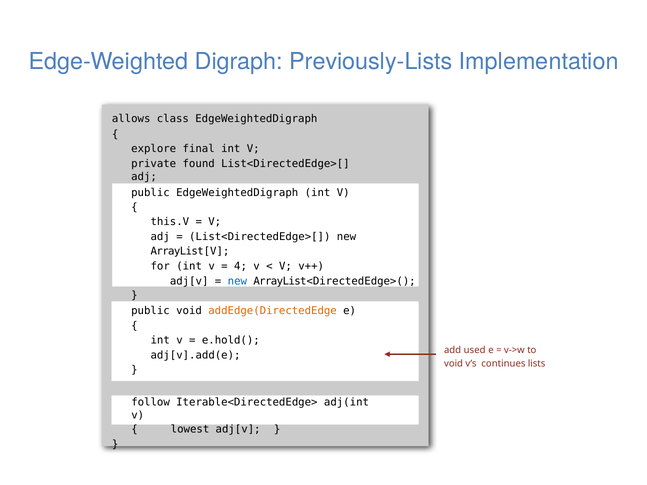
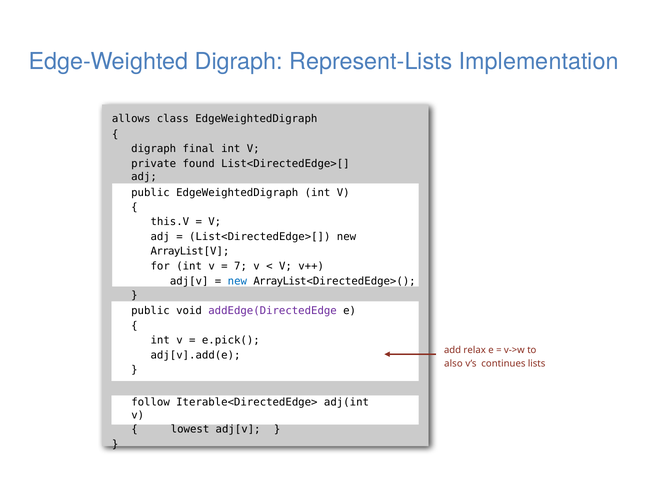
Previously-Lists: Previously-Lists -> Represent-Lists
explore at (154, 149): explore -> digraph
4: 4 -> 7
addEdge(DirectedEdge colour: orange -> purple
e.hold(: e.hold( -> e.pick(
used: used -> relax
void at (453, 364): void -> also
